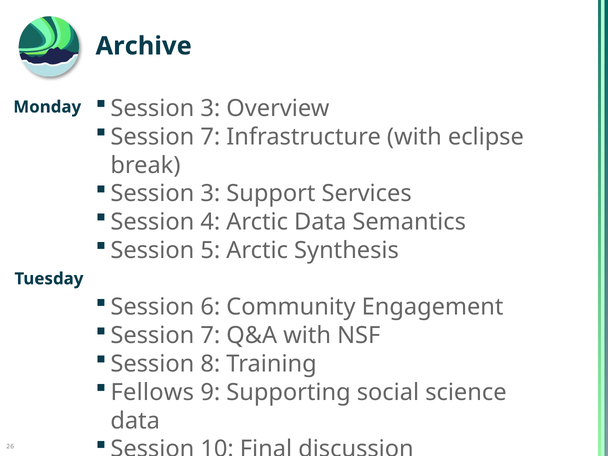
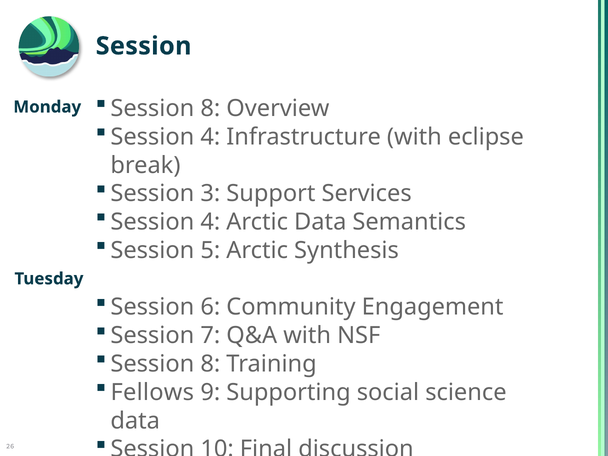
Archive at (144, 46): Archive -> Session
3 at (210, 108): 3 -> 8
7 at (210, 137): 7 -> 4
